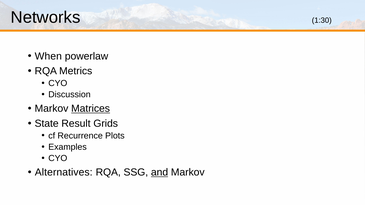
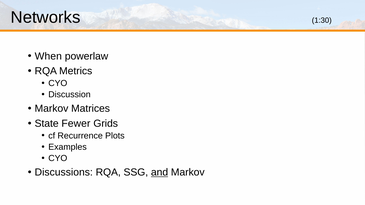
Matrices underline: present -> none
Result: Result -> Fewer
Alternatives: Alternatives -> Discussions
